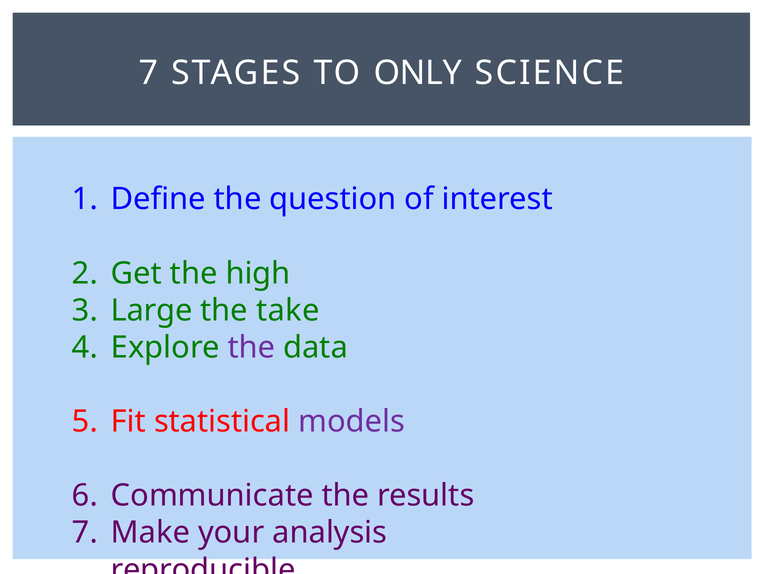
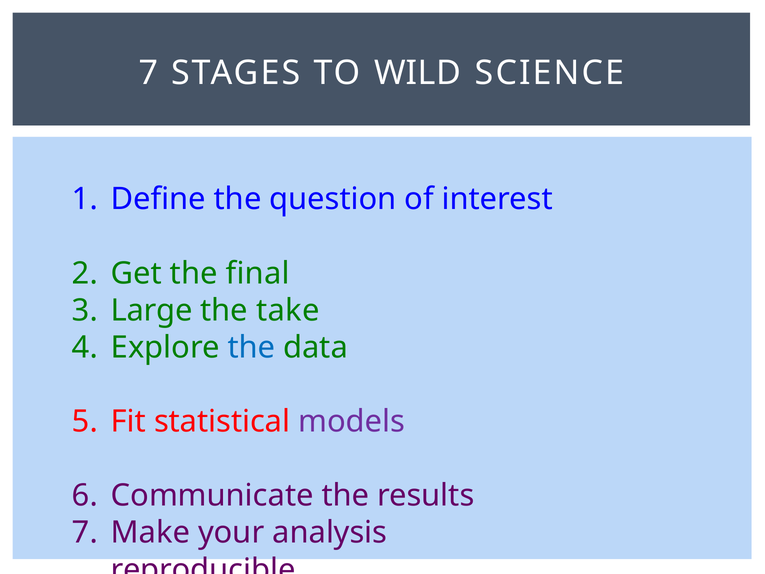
ONLY: ONLY -> WILD
high: high -> final
the at (251, 347) colour: purple -> blue
